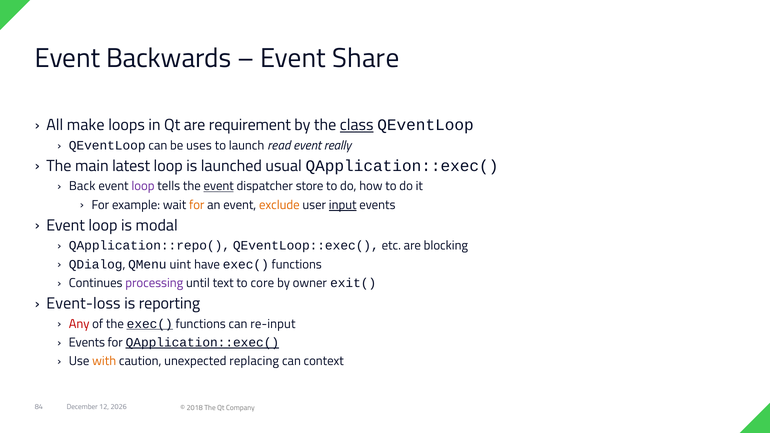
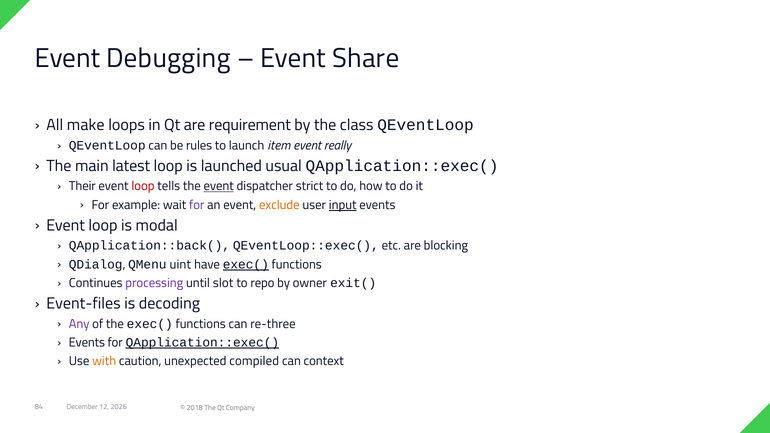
Backwards: Backwards -> Debugging
class underline: present -> none
uses: uses -> rules
read: read -> item
Back: Back -> Their
loop at (143, 186) colour: purple -> red
store: store -> strict
for at (197, 205) colour: orange -> purple
QApplication::repo(: QApplication::repo( -> QApplication::back(
exec( at (246, 264) underline: none -> present
text: text -> slot
core: core -> repo
Event-loss: Event-loss -> Event-files
reporting: reporting -> decoding
Any colour: red -> purple
exec( at (150, 324) underline: present -> none
re-input: re-input -> re-three
replacing: replacing -> compiled
